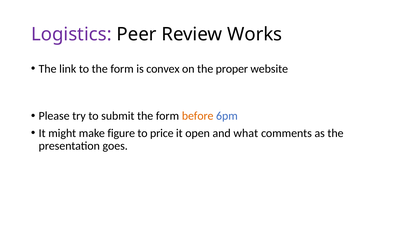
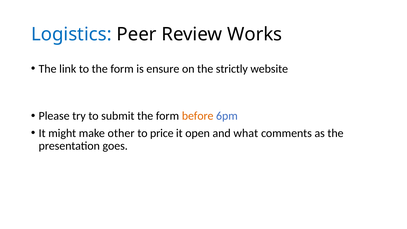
Logistics colour: purple -> blue
convex: convex -> ensure
proper: proper -> strictly
figure: figure -> other
